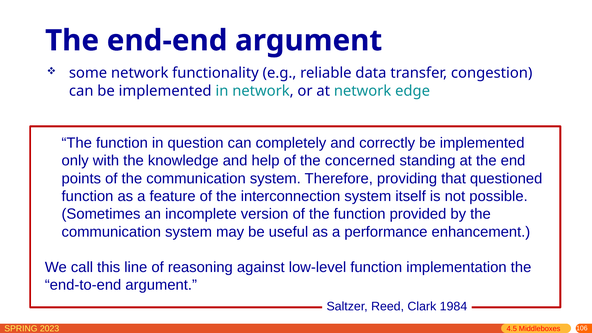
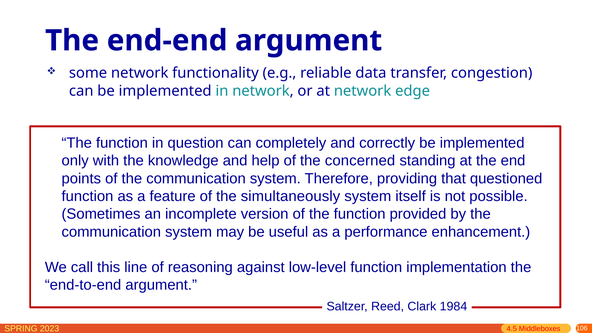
interconnection: interconnection -> simultaneously
